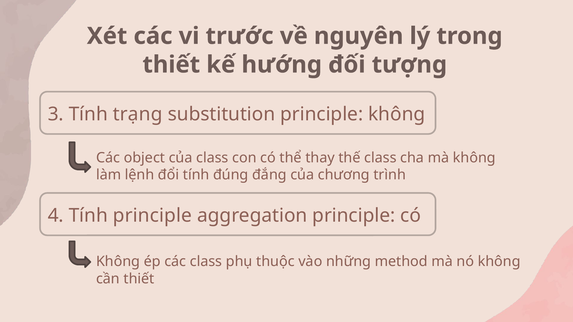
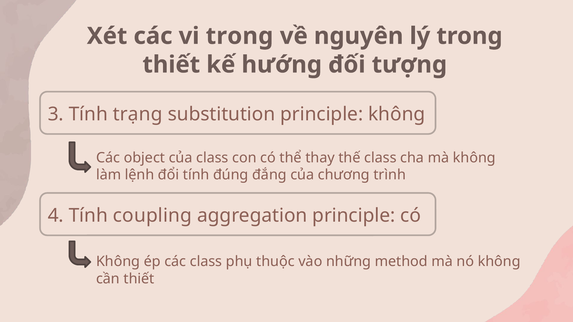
vi trước: trước -> trong
Tính principle: principle -> coupling
